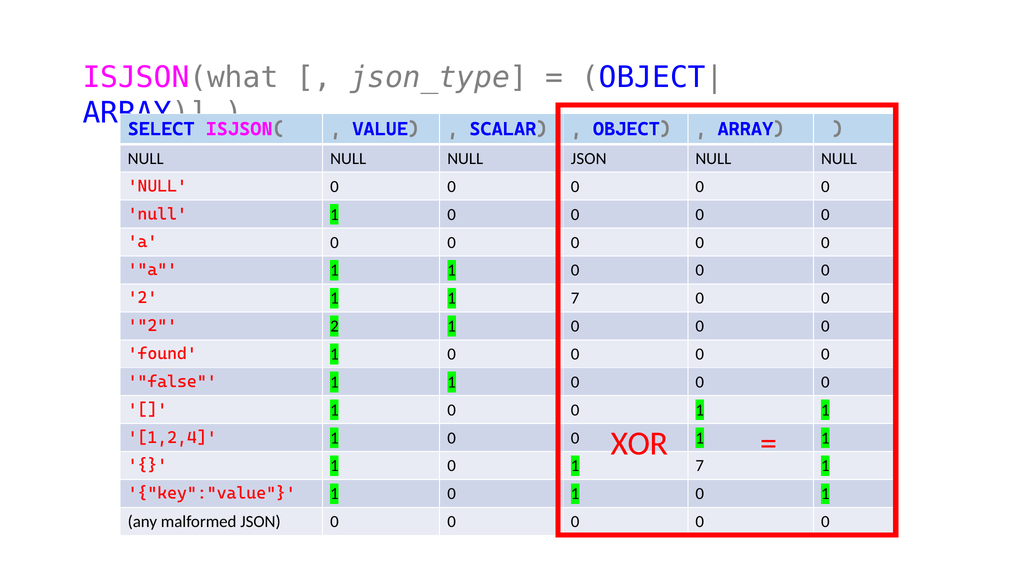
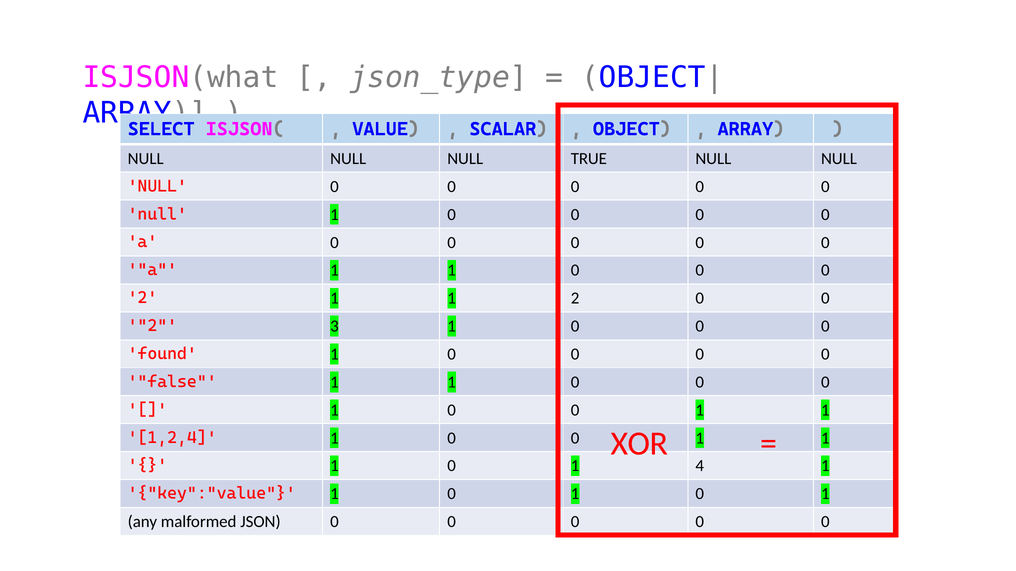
NULL JSON: JSON -> TRUE
1 1 7: 7 -> 2
2 2: 2 -> 3
0 1 7: 7 -> 4
